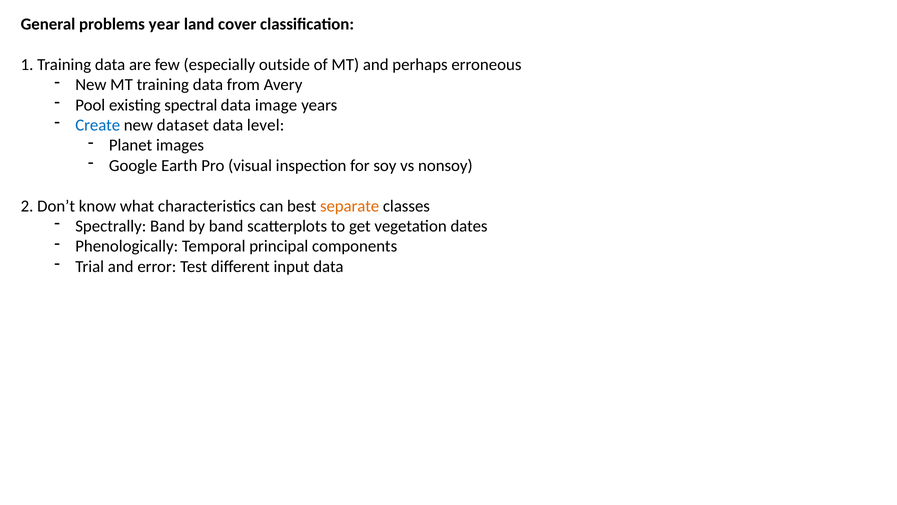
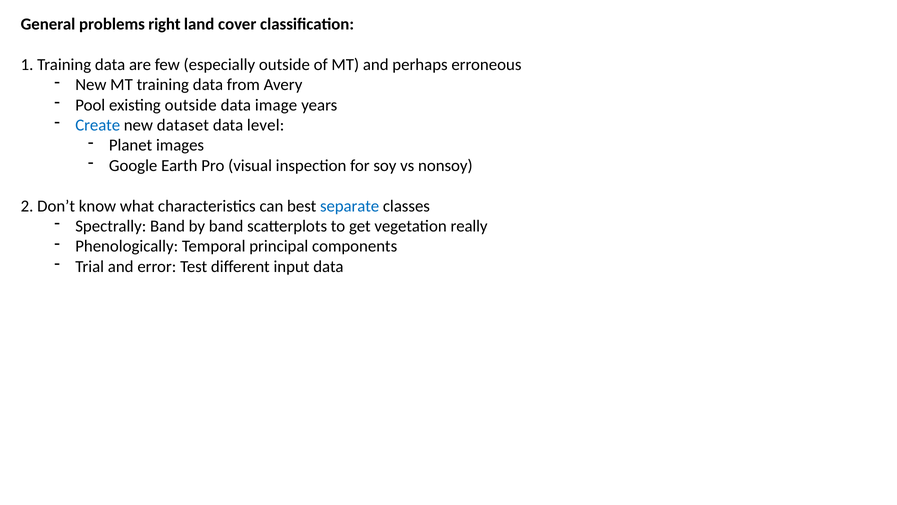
year: year -> right
existing spectral: spectral -> outside
separate colour: orange -> blue
dates: dates -> really
